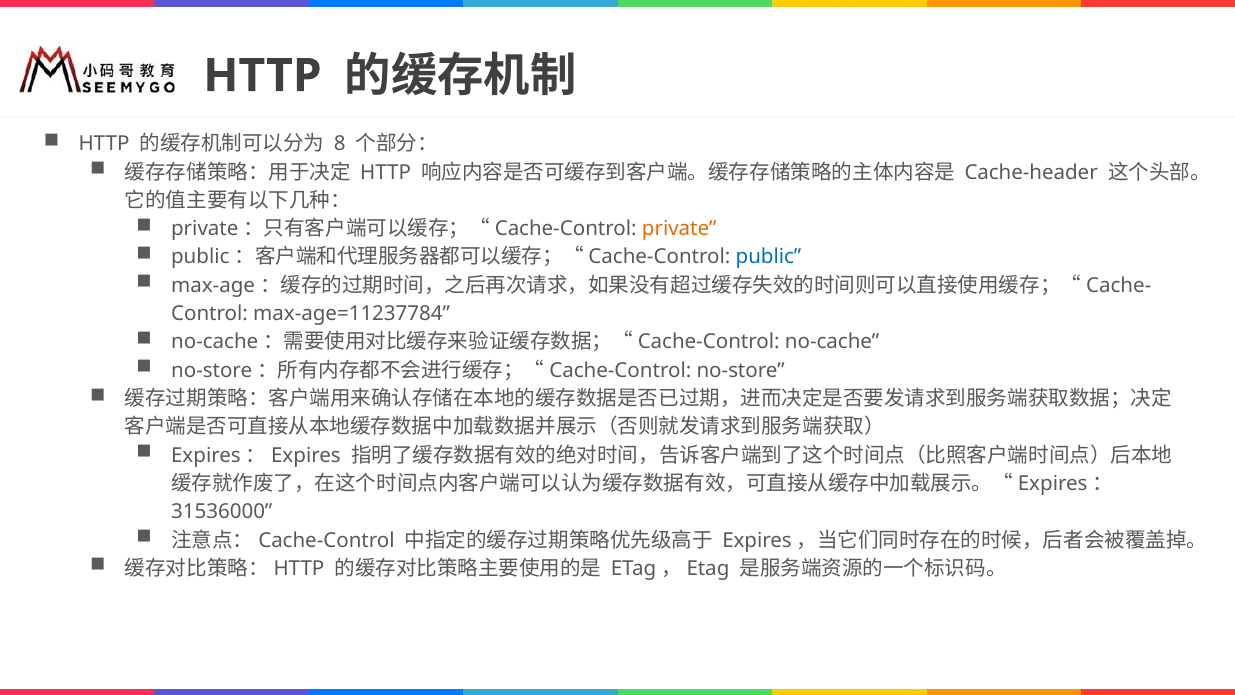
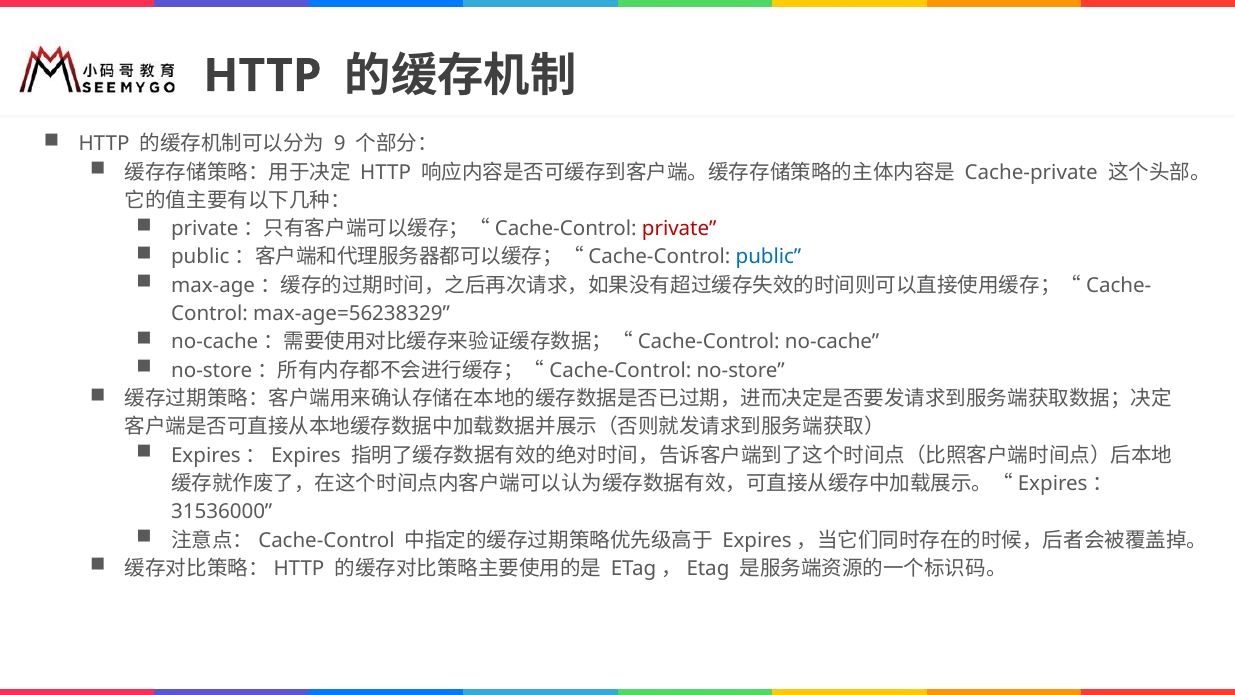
8: 8 -> 9
Cache-header: Cache-header -> Cache-private
private colour: orange -> red
max-age=11237784: max-age=11237784 -> max-age=56238329
